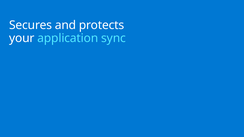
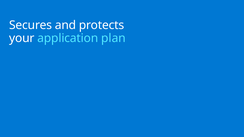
sync: sync -> plan
